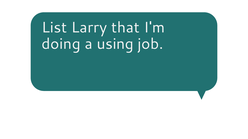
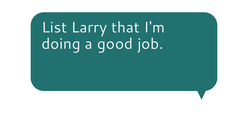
using: using -> good
